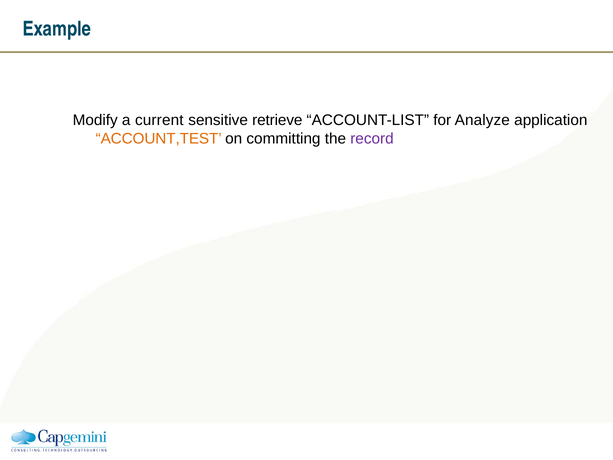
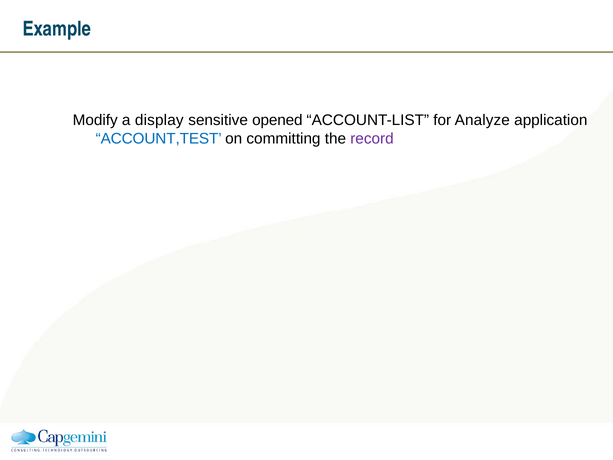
current: current -> display
retrieve: retrieve -> opened
ACCOUNT,TEST colour: orange -> blue
